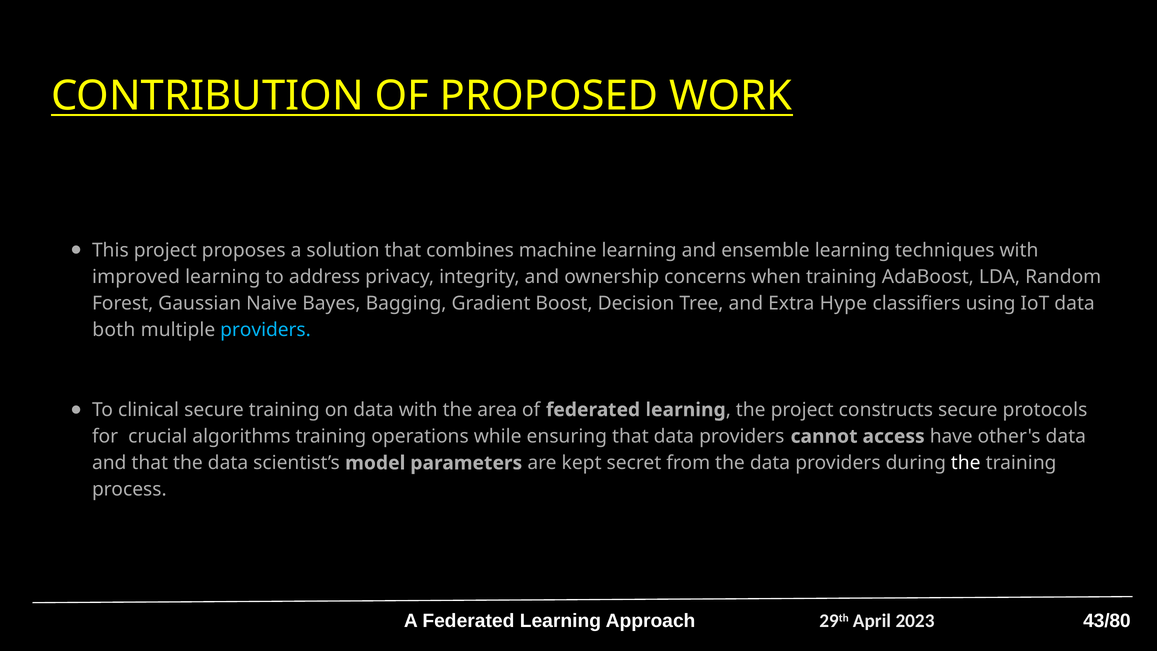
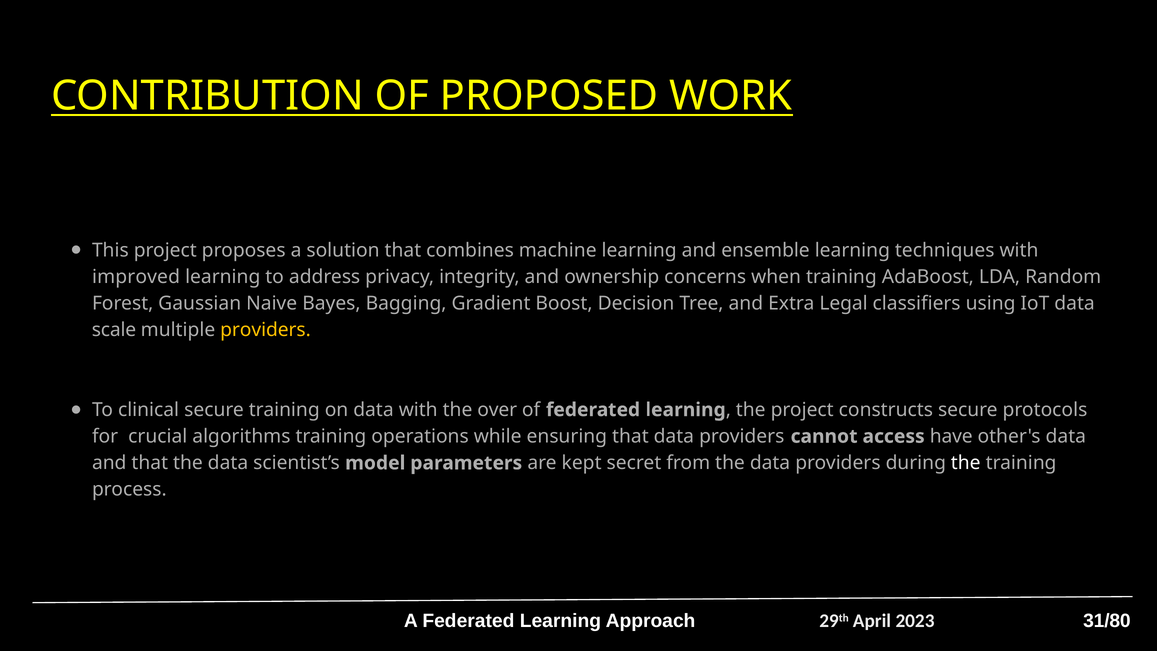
Hype: Hype -> Legal
both: both -> scale
providers at (266, 330) colour: light blue -> yellow
area: area -> over
43/80: 43/80 -> 31/80
